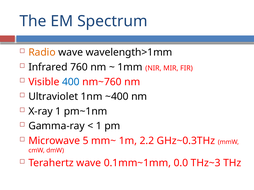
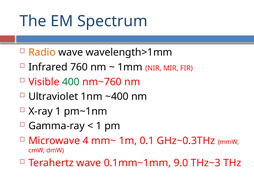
400 colour: blue -> green
5: 5 -> 4
2.2: 2.2 -> 0.1
0.0: 0.0 -> 9.0
